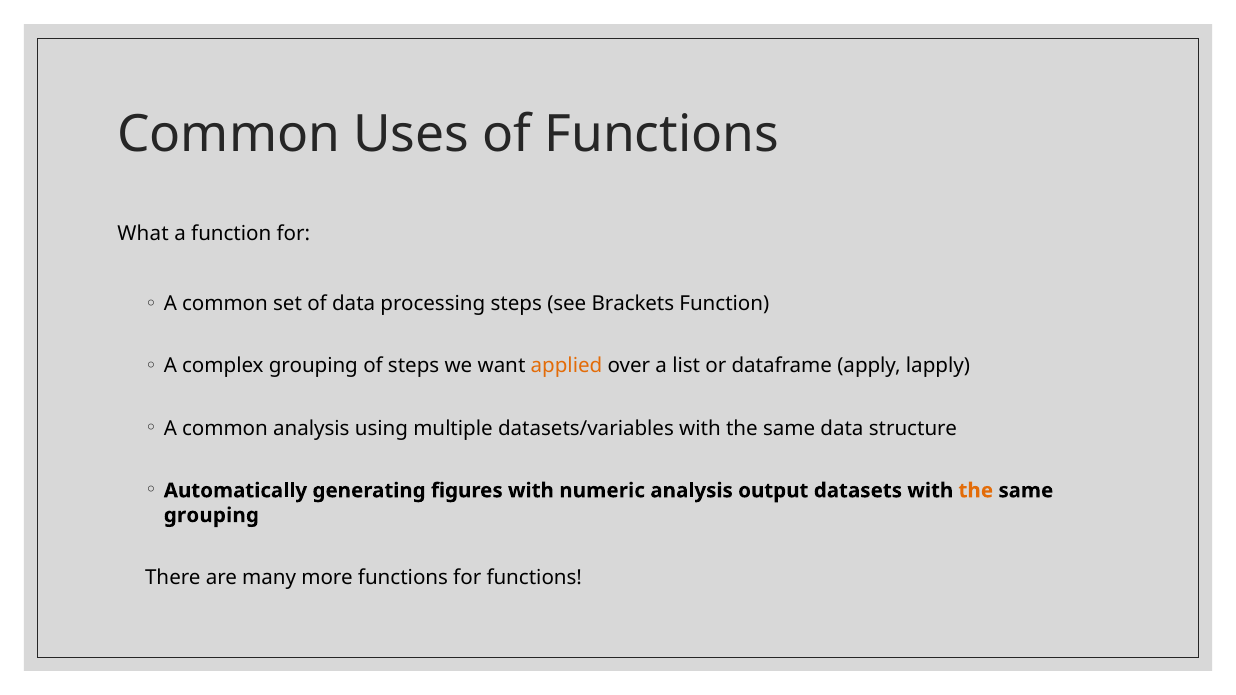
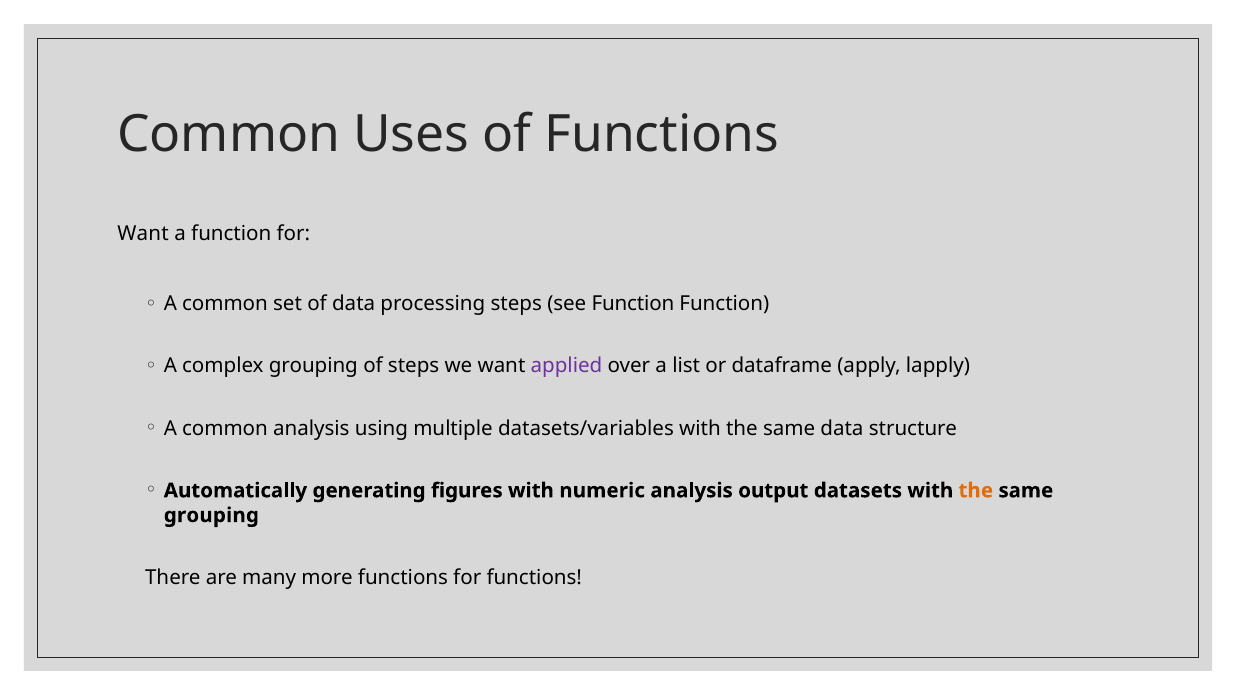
What at (143, 234): What -> Want
see Brackets: Brackets -> Function
applied colour: orange -> purple
